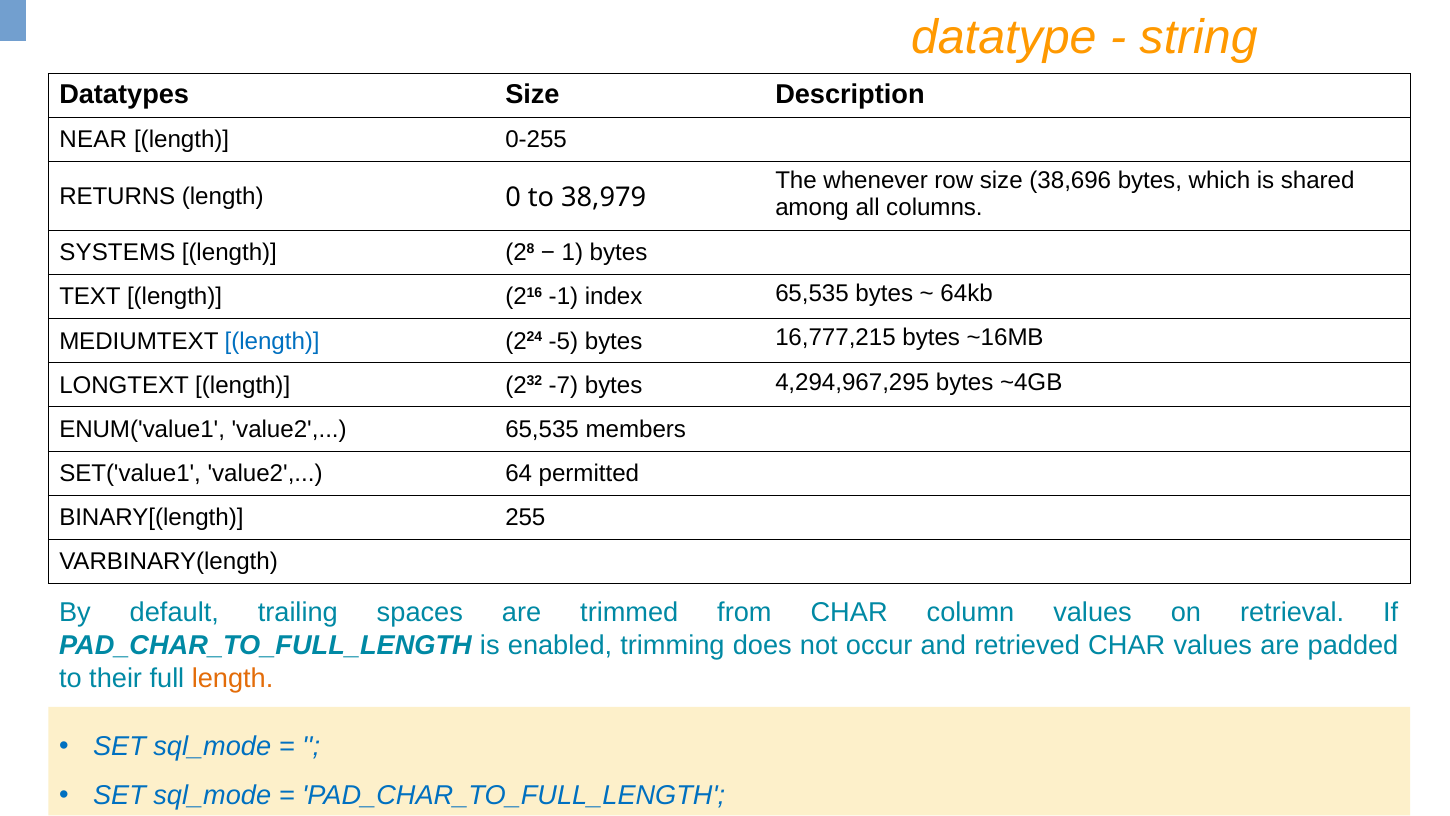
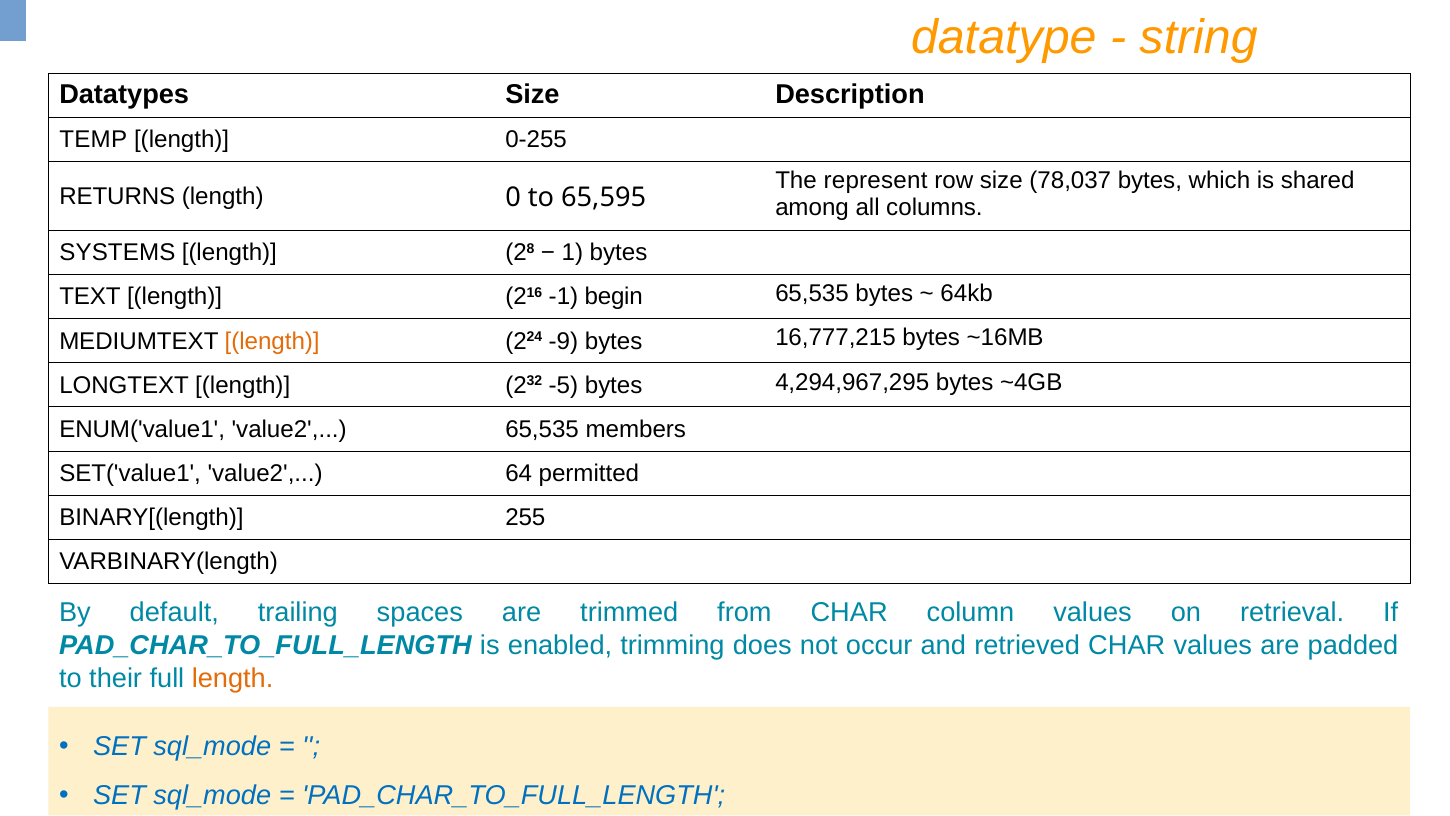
NEAR: NEAR -> TEMP
whenever: whenever -> represent
38,696: 38,696 -> 78,037
38,979: 38,979 -> 65,595
index: index -> begin
length at (272, 341) colour: blue -> orange
-5: -5 -> -9
-7: -7 -> -5
